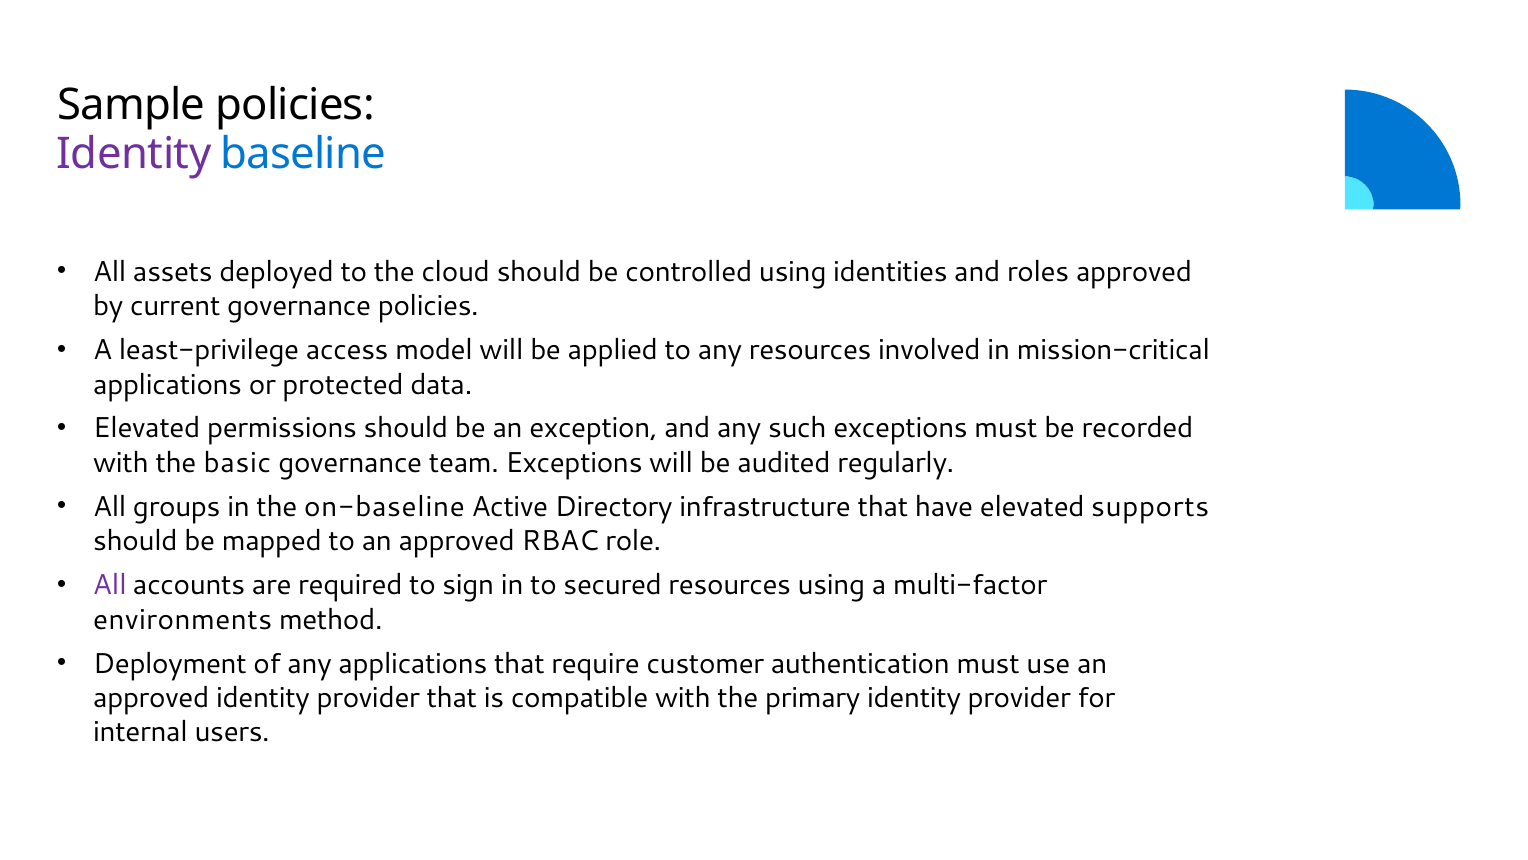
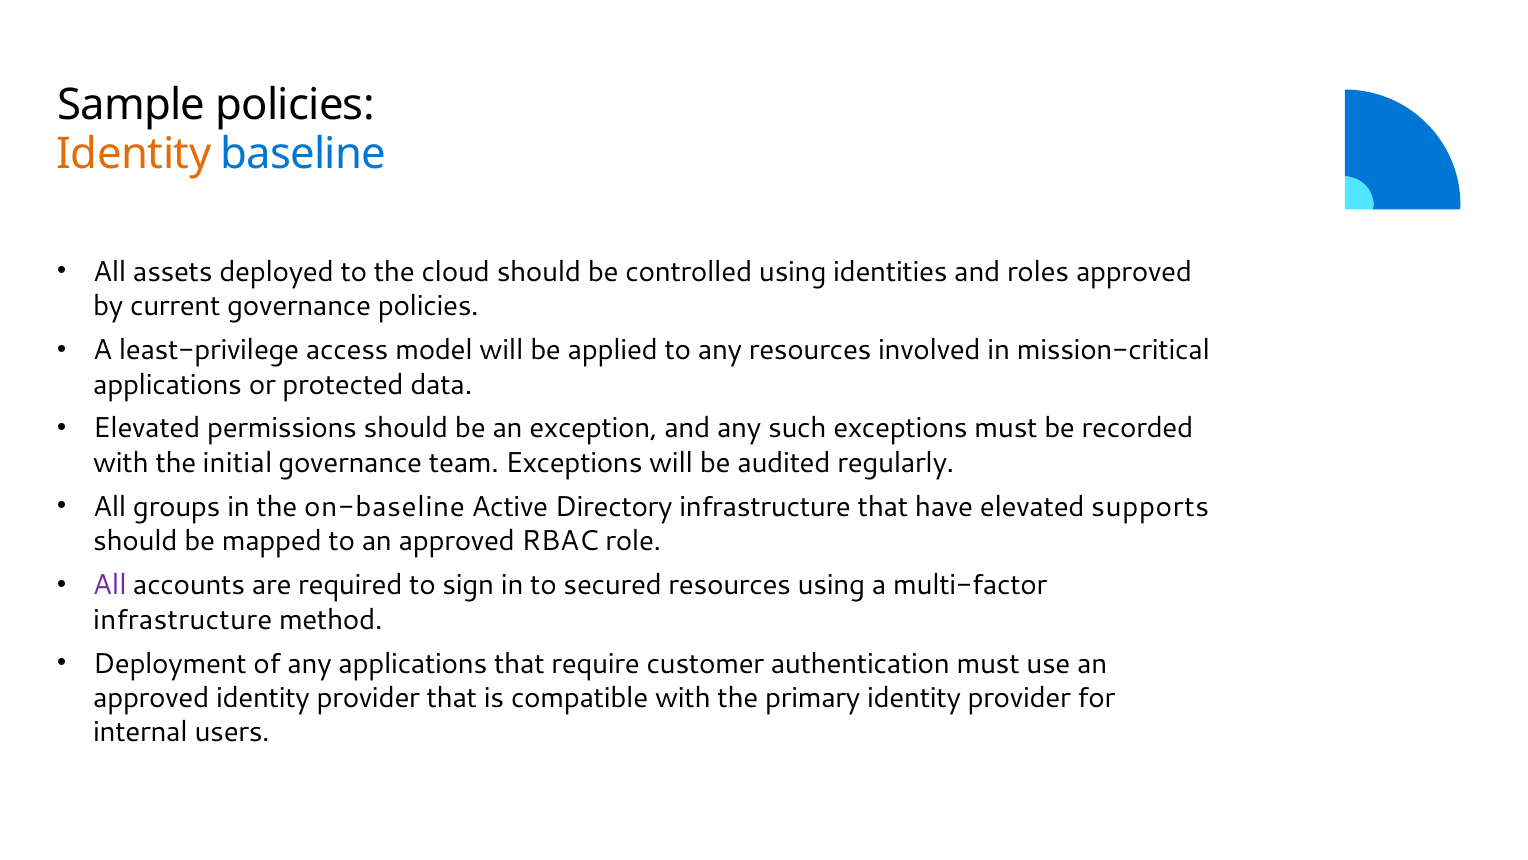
Identity at (134, 154) colour: purple -> orange
basic: basic -> initial
environments at (183, 619): environments -> infrastructure
